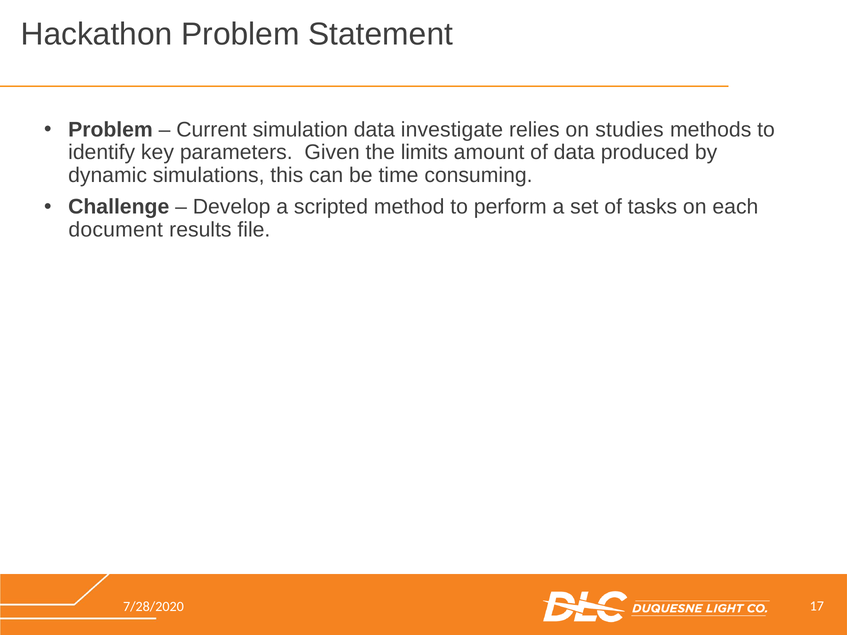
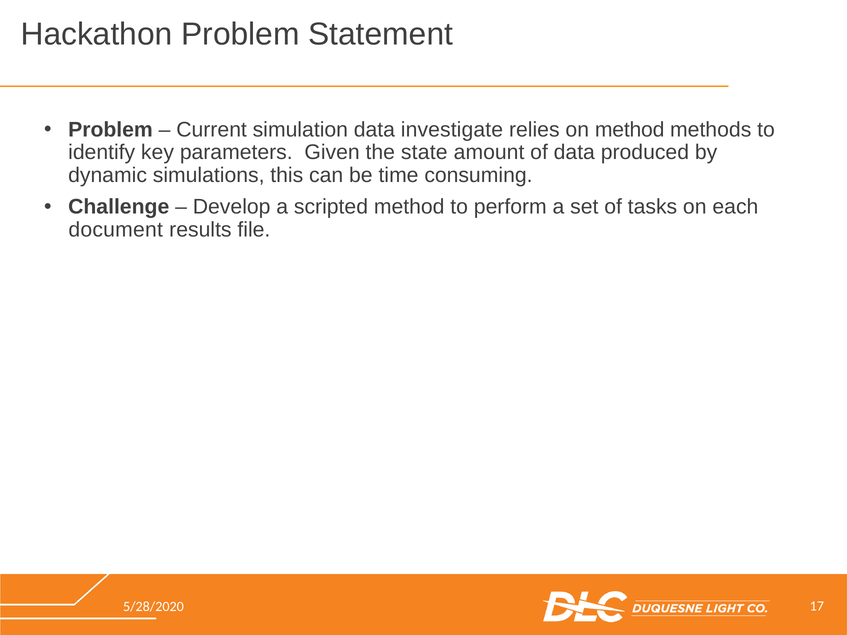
on studies: studies -> method
limits: limits -> state
7/28/2020: 7/28/2020 -> 5/28/2020
